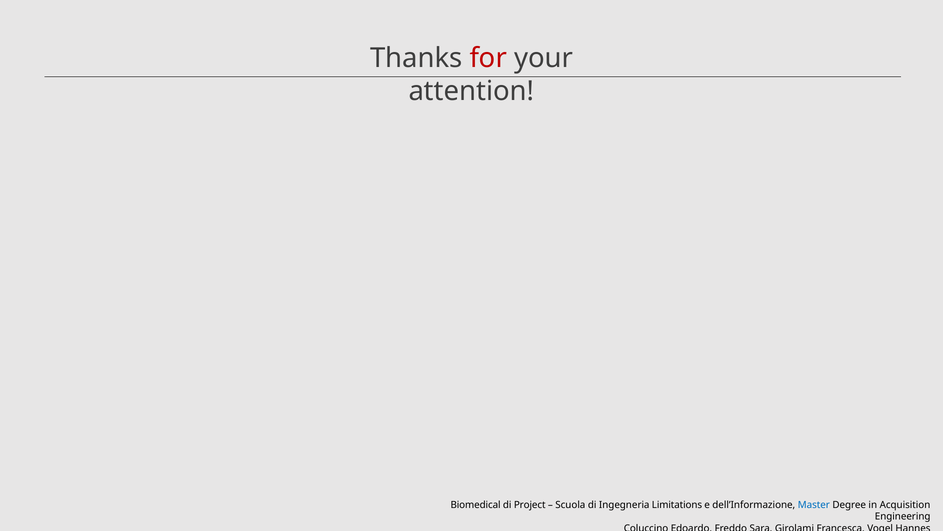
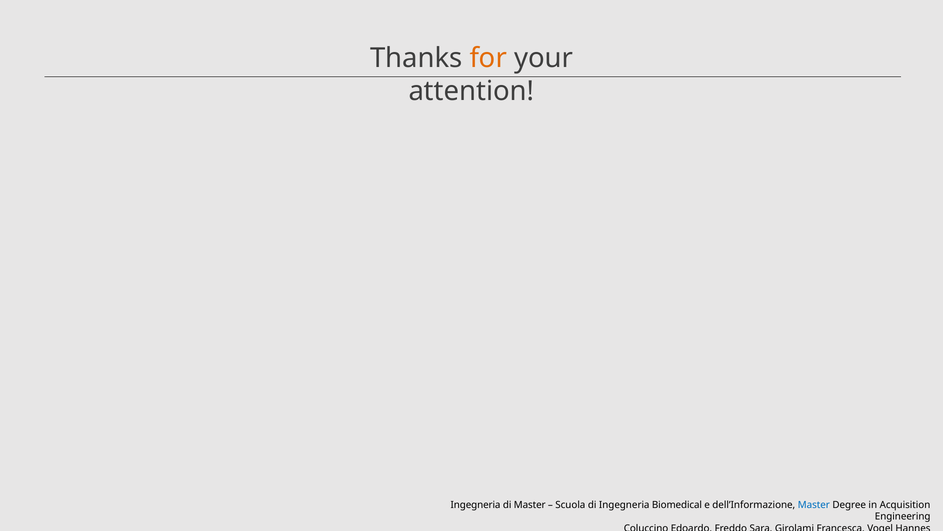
for colour: red -> orange
Biomedical at (476, 504): Biomedical -> Ingegneria
di Project: Project -> Master
Limitations: Limitations -> Biomedical
